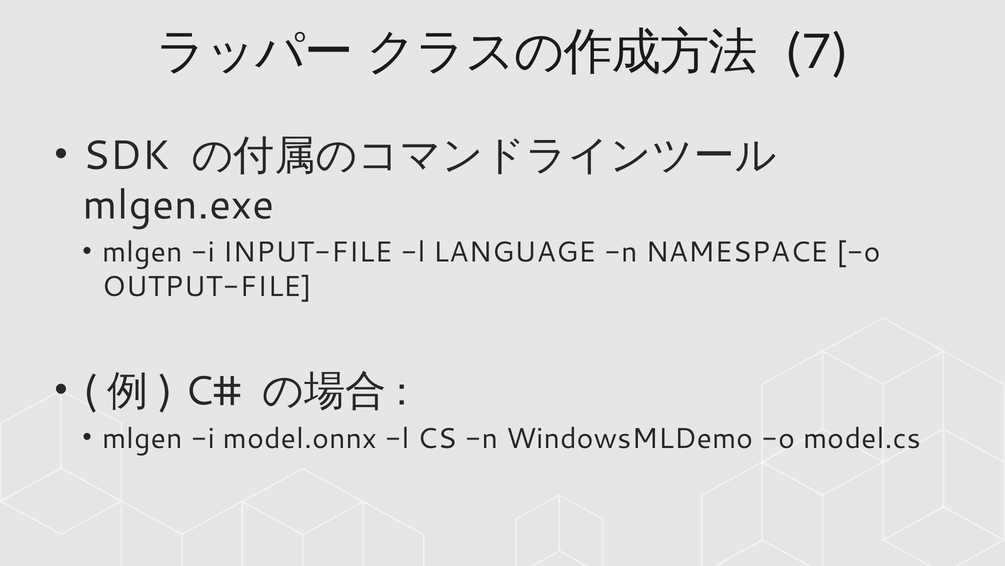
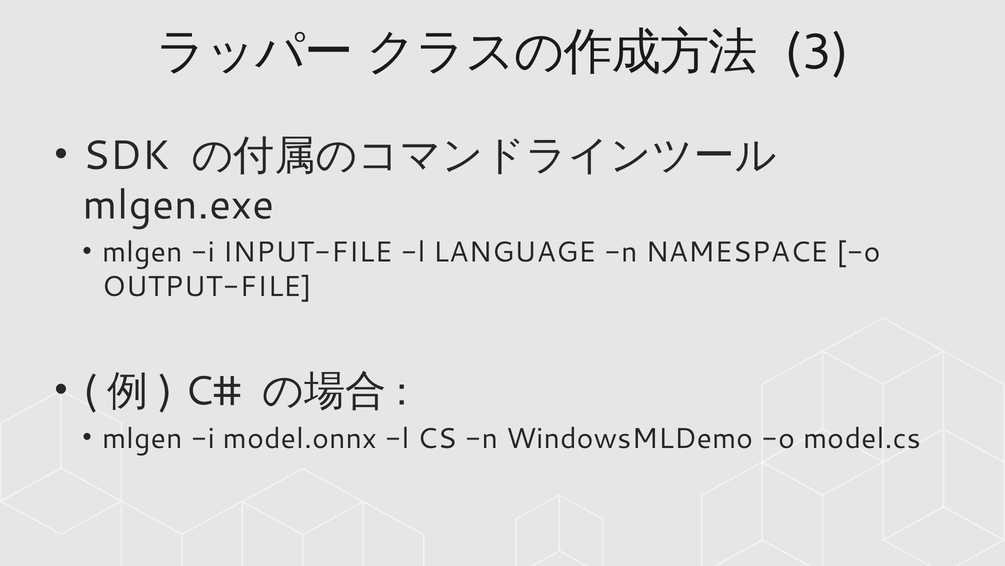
7: 7 -> 3
